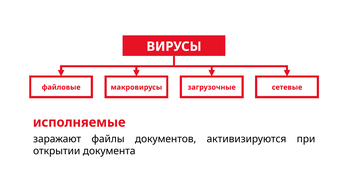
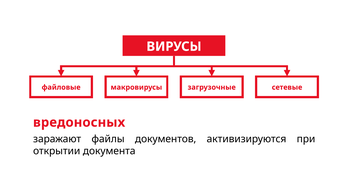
исполняемые: исполняемые -> вредоносных
